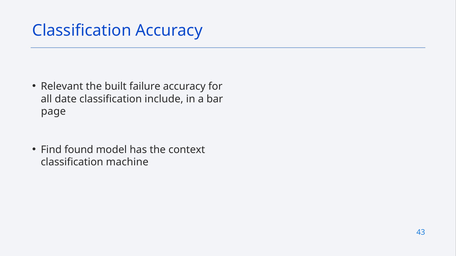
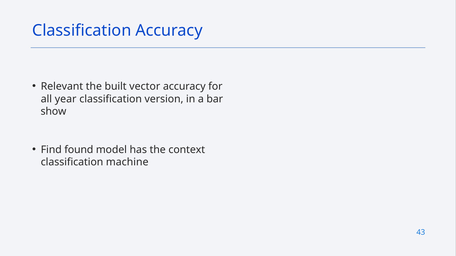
failure: failure -> vector
date: date -> year
include: include -> version
page: page -> show
